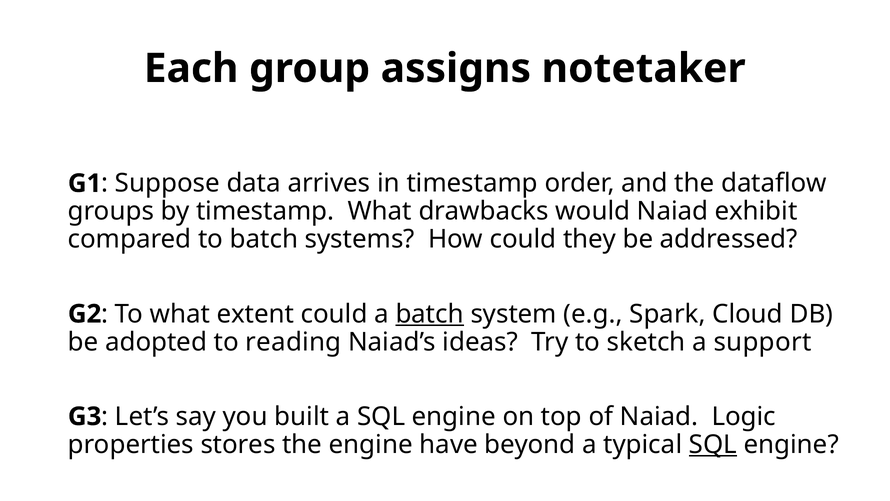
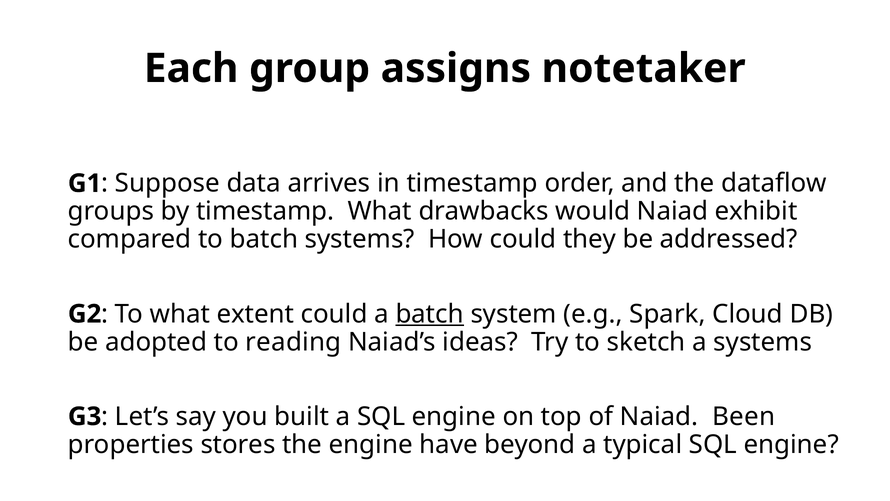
a support: support -> systems
Logic: Logic -> Been
SQL at (713, 444) underline: present -> none
